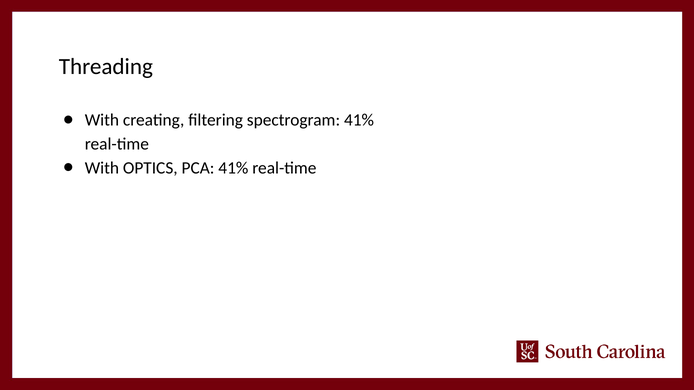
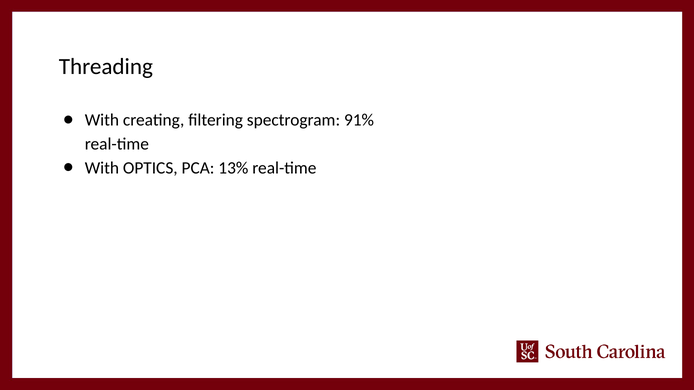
spectrogram 41%: 41% -> 91%
PCA 41%: 41% -> 13%
